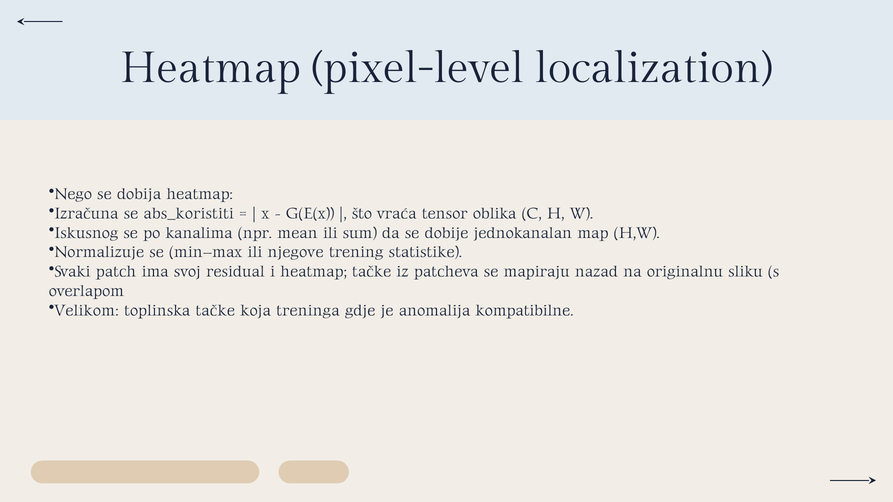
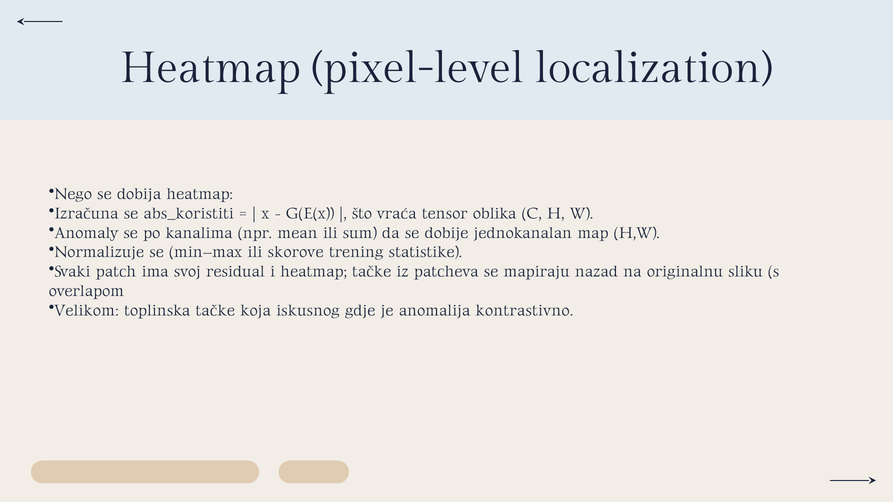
Iskusnog: Iskusnog -> Anomaly
njegove: njegove -> skorove
treninga: treninga -> iskusnog
kompatibilne: kompatibilne -> kontrastivno
